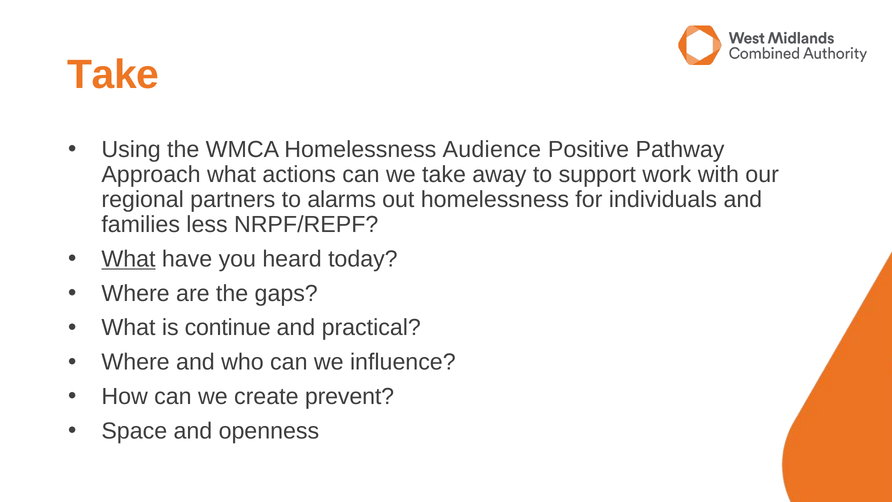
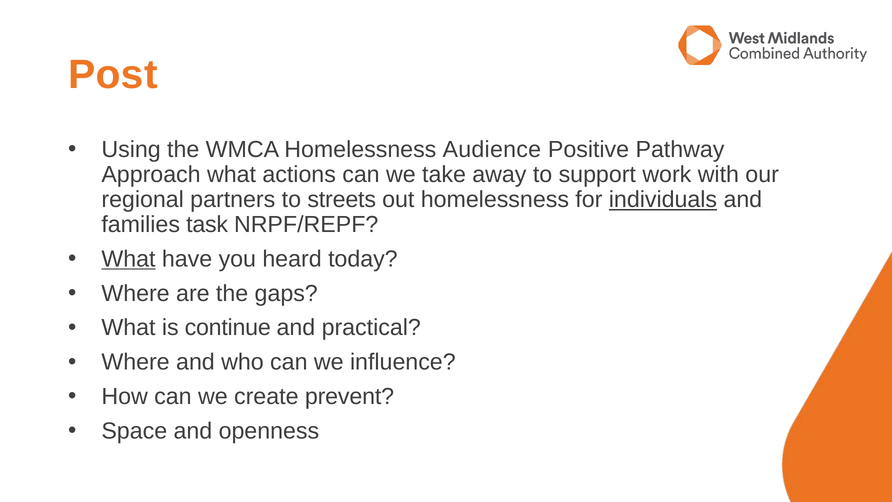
Take at (113, 75): Take -> Post
alarms: alarms -> streets
individuals underline: none -> present
less: less -> task
